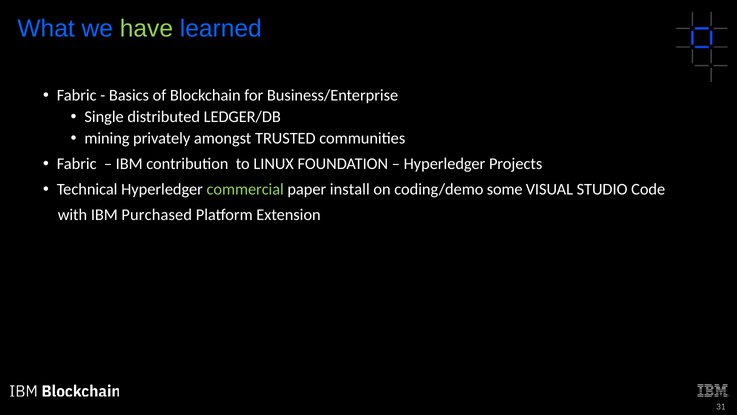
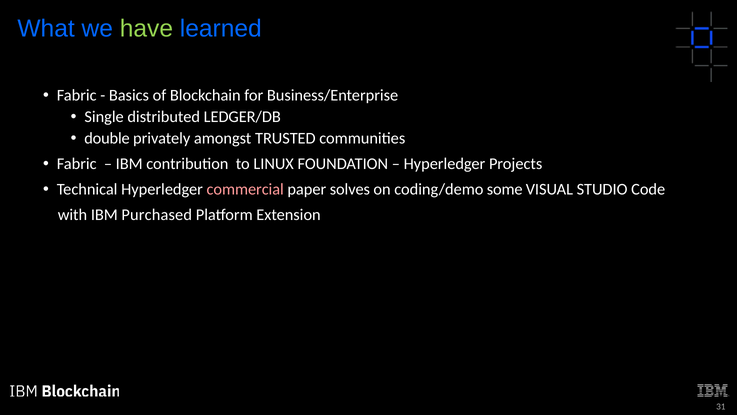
mining: mining -> double
commercial colour: light green -> pink
install: install -> solves
